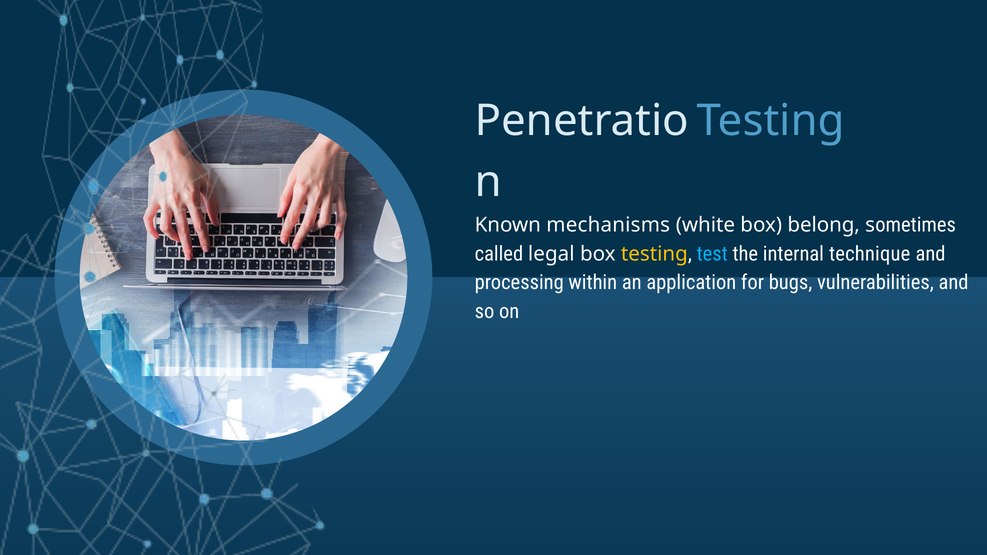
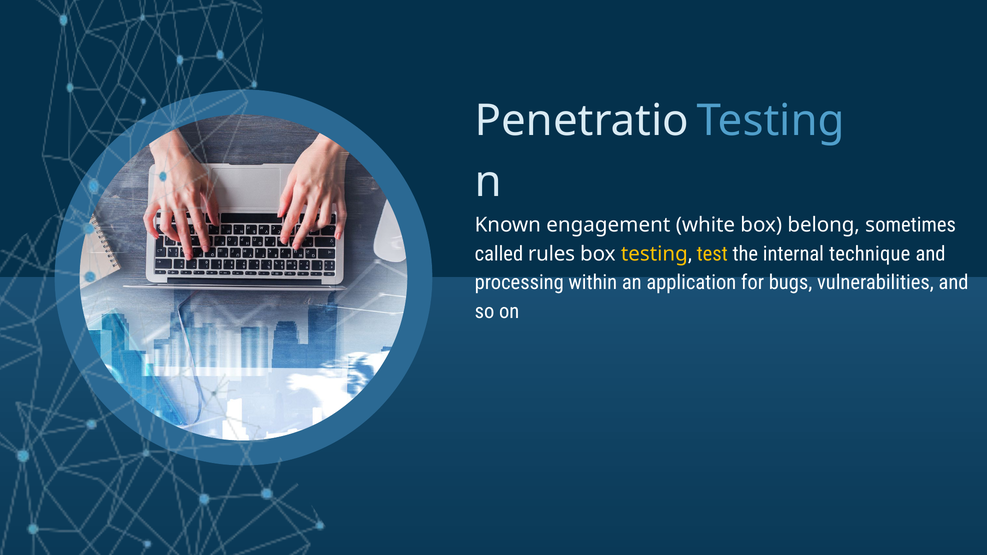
mechanisms: mechanisms -> engagement
legal: legal -> rules
test colour: light blue -> yellow
